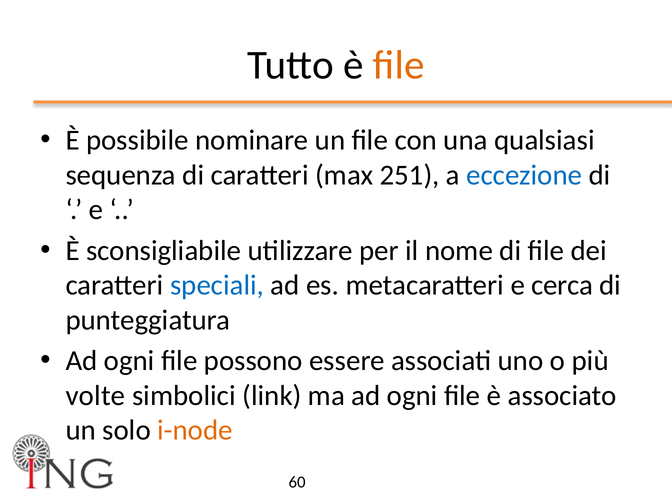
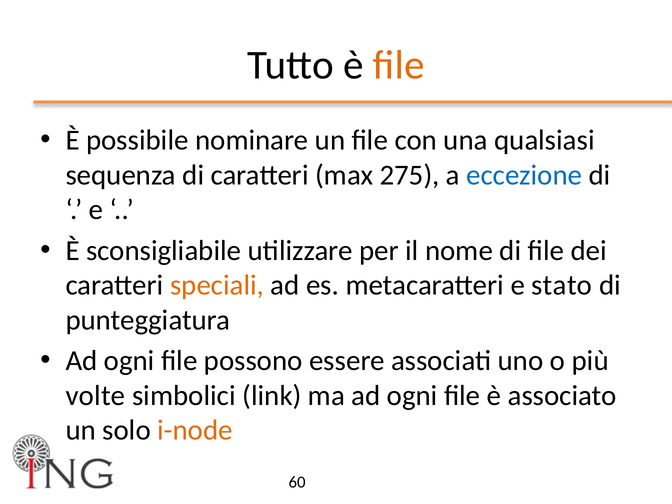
251: 251 -> 275
speciali colour: blue -> orange
cerca: cerca -> stato
